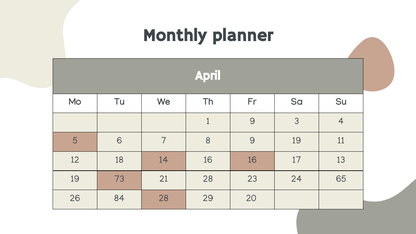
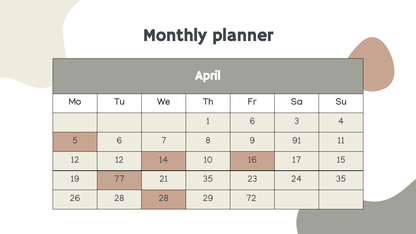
1 9: 9 -> 6
9 19: 19 -> 91
12 18: 18 -> 12
14 16: 16 -> 10
13: 13 -> 15
73: 73 -> 77
21 28: 28 -> 35
24 65: 65 -> 35
26 84: 84 -> 28
20: 20 -> 72
